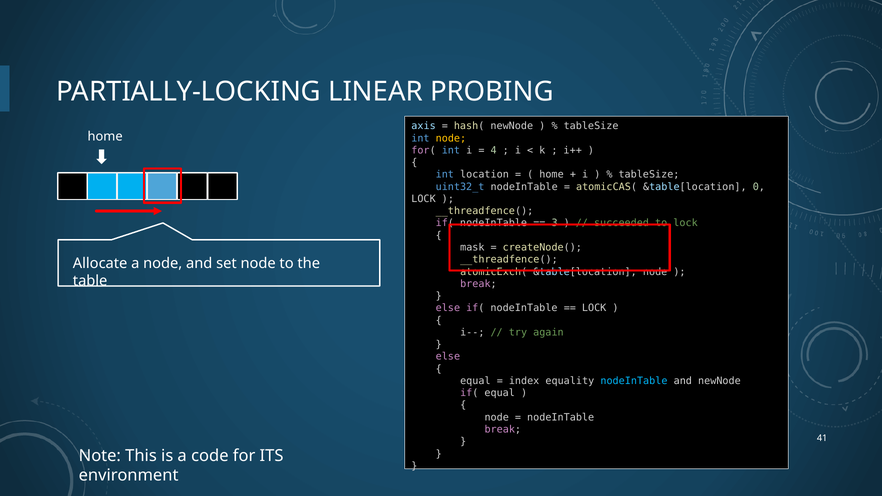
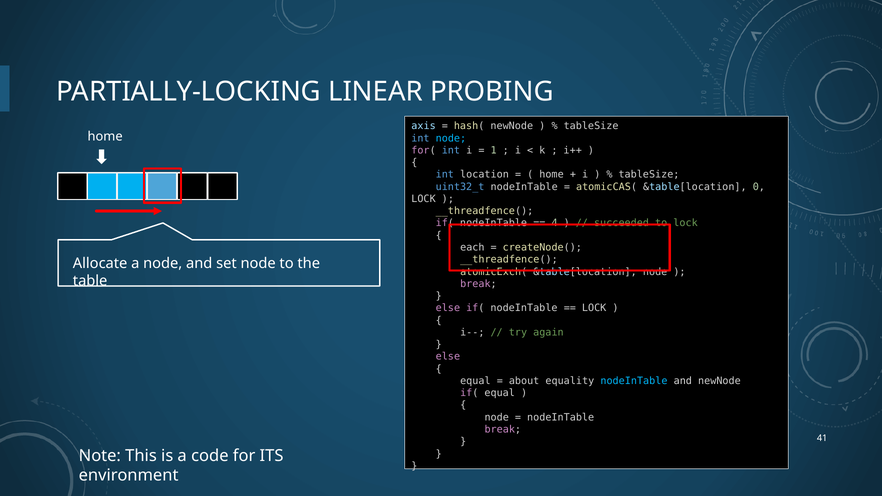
node at (451, 138) colour: yellow -> light blue
4: 4 -> 1
3: 3 -> 4
mask: mask -> each
index: index -> about
